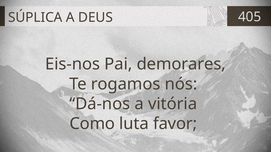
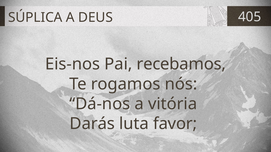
demorares: demorares -> recebamos
Como: Como -> Darás
